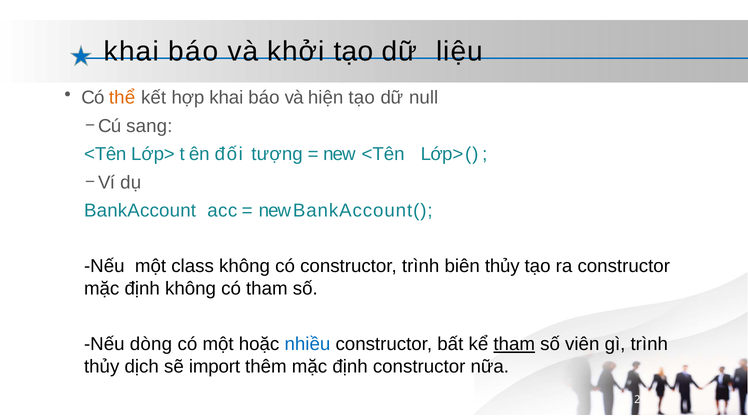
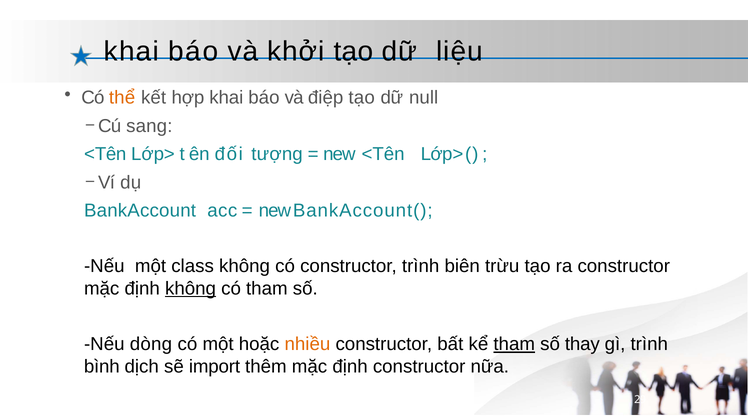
hiện: hiện -> điệp
biên thủy: thủy -> trừu
không at (191, 289) underline: none -> present
nhiều colour: blue -> orange
viên: viên -> thay
thủy at (102, 367): thủy -> bình
